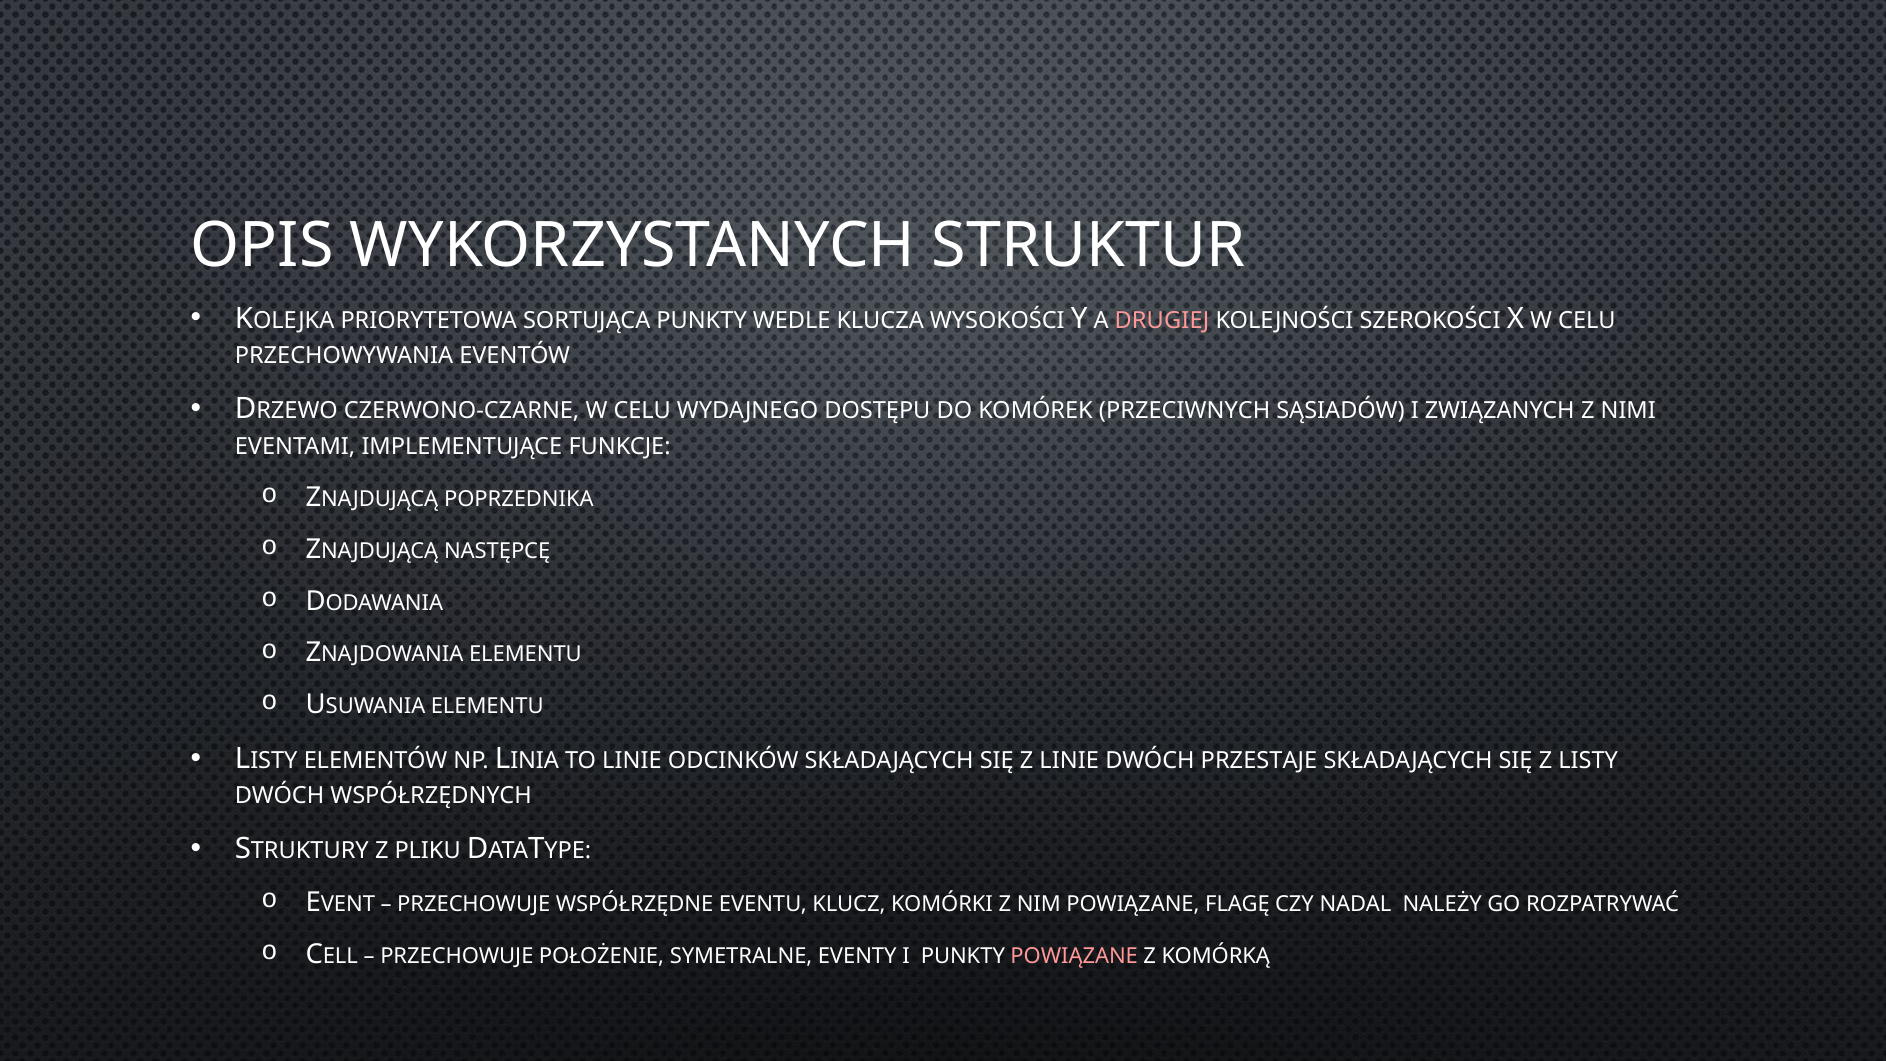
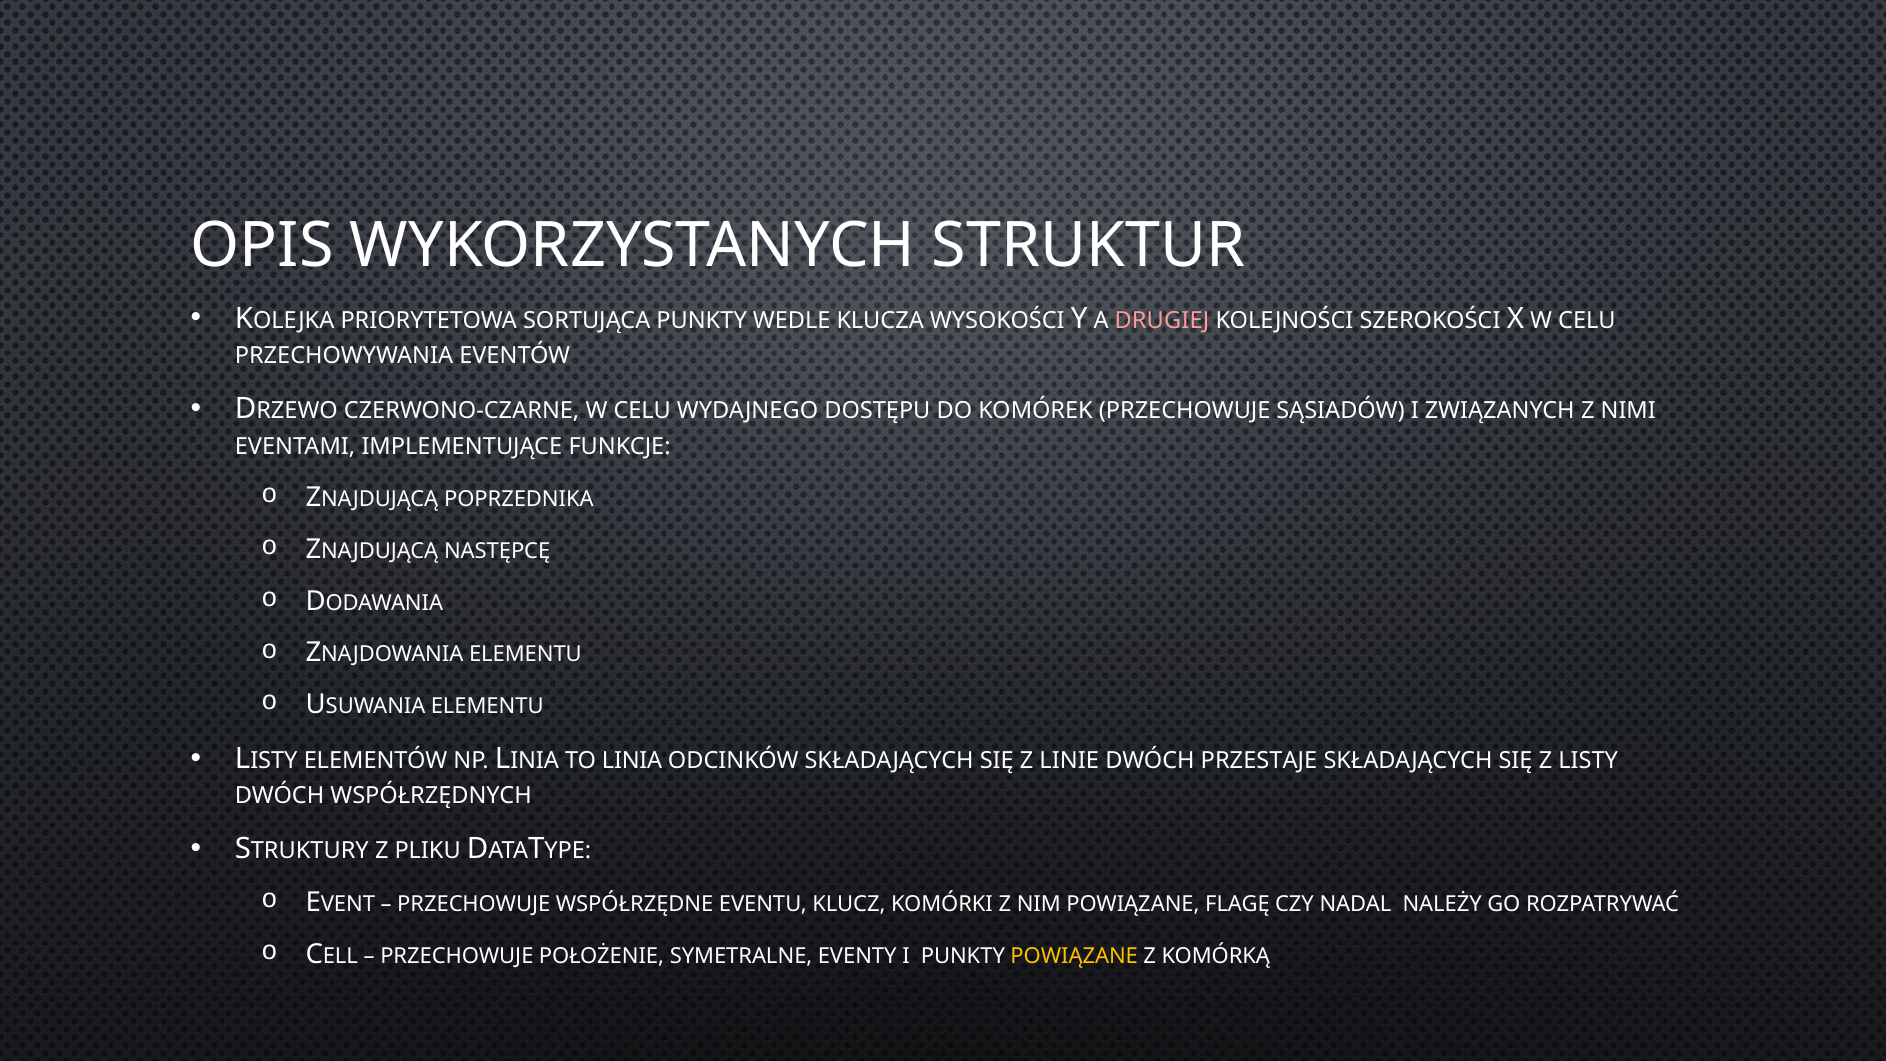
KOMÓREK PRZECIWNYCH: PRZECIWNYCH -> PRZECHOWUJE
TO LINIE: LINIE -> LINIA
POWIĄZANE at (1074, 956) colour: pink -> yellow
